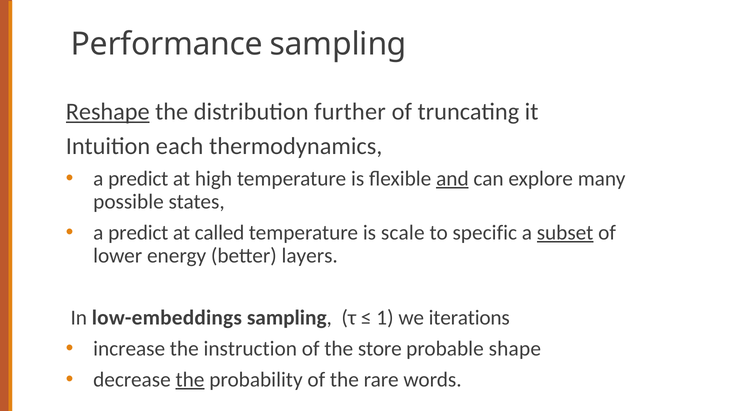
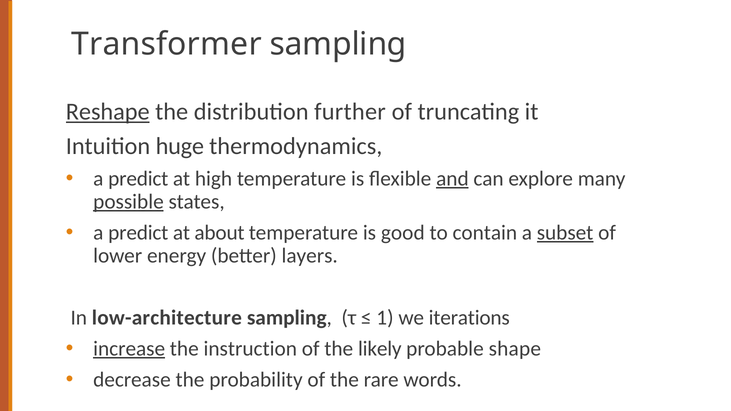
Performance: Performance -> Transformer
each: each -> huge
possible underline: none -> present
called: called -> about
scale: scale -> good
specific: specific -> contain
low-embeddings: low-embeddings -> low-architecture
increase underline: none -> present
store: store -> likely
the at (190, 380) underline: present -> none
